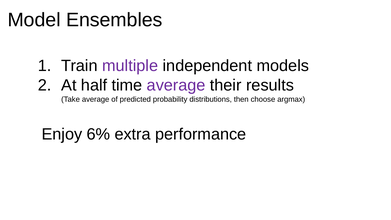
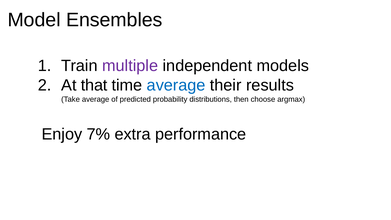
half: half -> that
average at (176, 85) colour: purple -> blue
6%: 6% -> 7%
